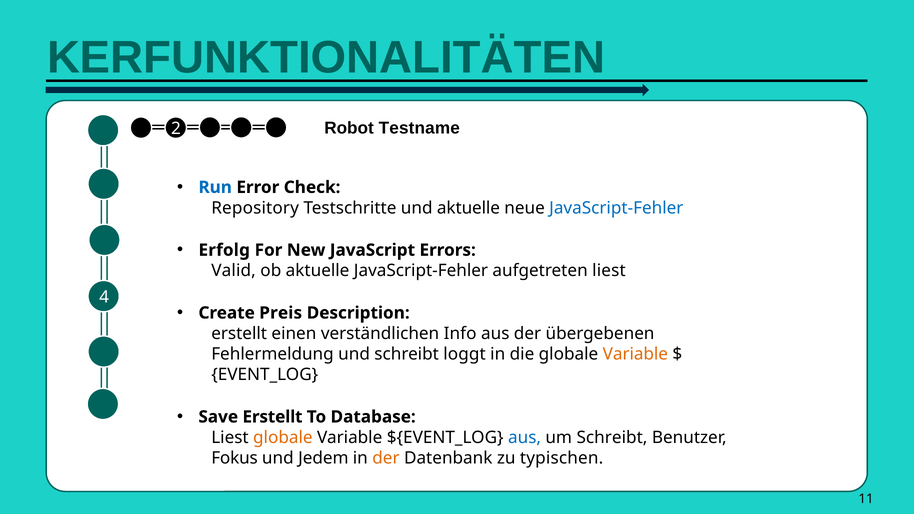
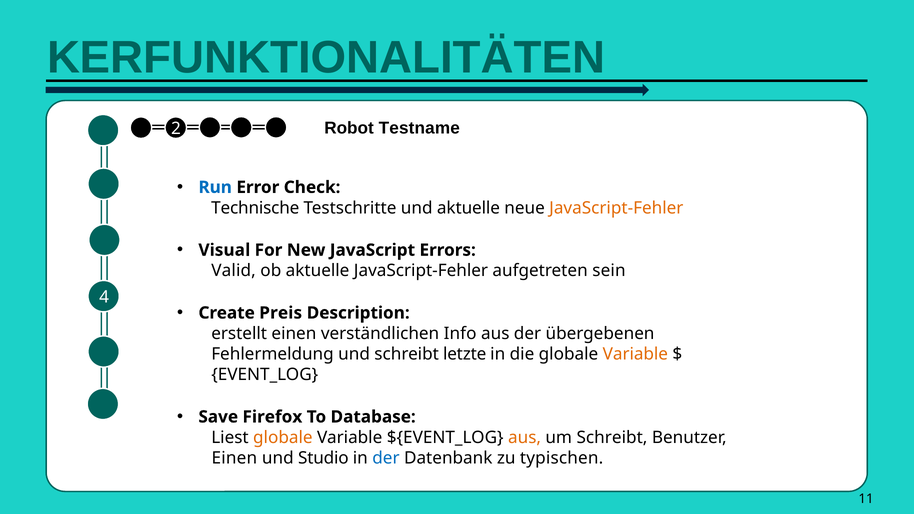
Repository: Repository -> Technische
JavaScript-Fehler at (616, 208) colour: blue -> orange
Erfolg: Erfolg -> Visual
aufgetreten liest: liest -> sein
loggt: loggt -> letzte
Save Erstellt: Erstellt -> Firefox
aus at (525, 438) colour: blue -> orange
Fokus at (235, 458): Fokus -> Einen
Jedem: Jedem -> Studio
der at (386, 458) colour: orange -> blue
